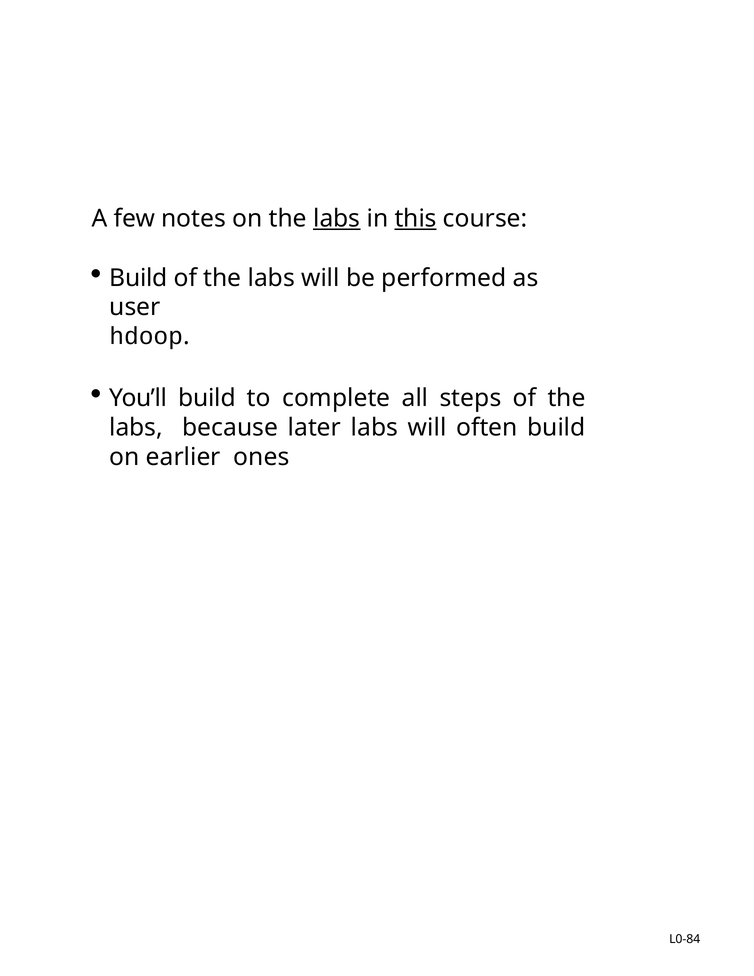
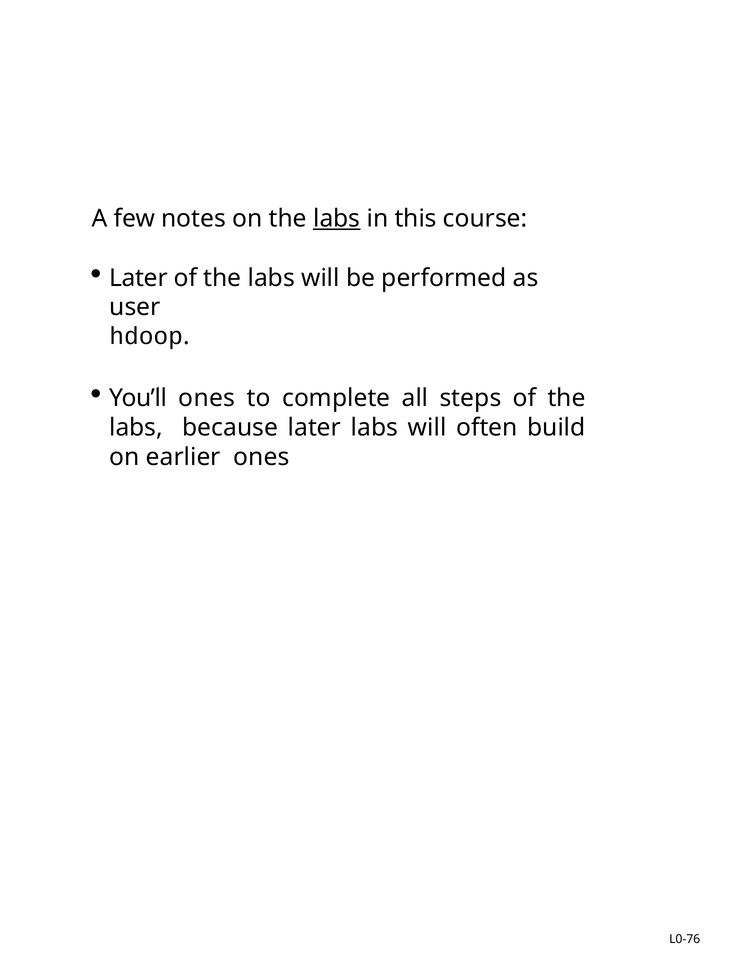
this underline: present -> none
Build at (138, 278): Build -> Later
You’ll build: build -> ones
L0-84: L0-84 -> L0-76
